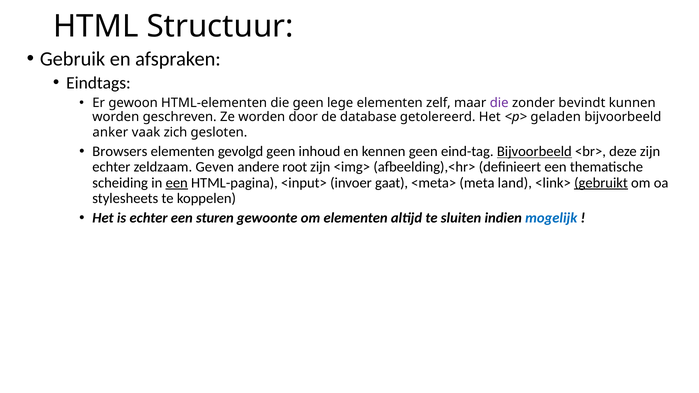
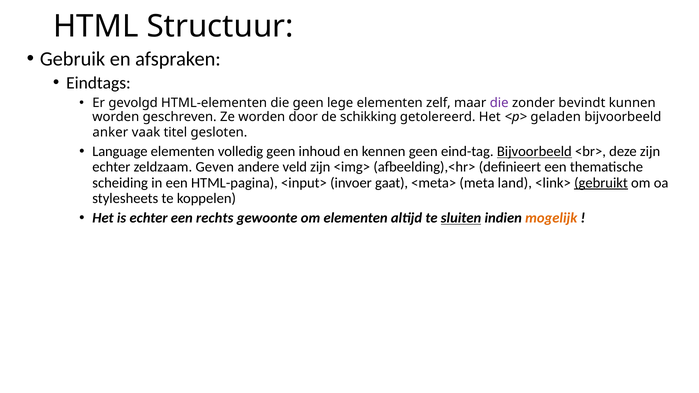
gewoon: gewoon -> gevolgd
database: database -> schikking
zich: zich -> titel
Browsers: Browsers -> Language
gevolgd: gevolgd -> volledig
root: root -> veld
een at (177, 183) underline: present -> none
sturen: sturen -> rechts
sluiten underline: none -> present
mogelijk colour: blue -> orange
